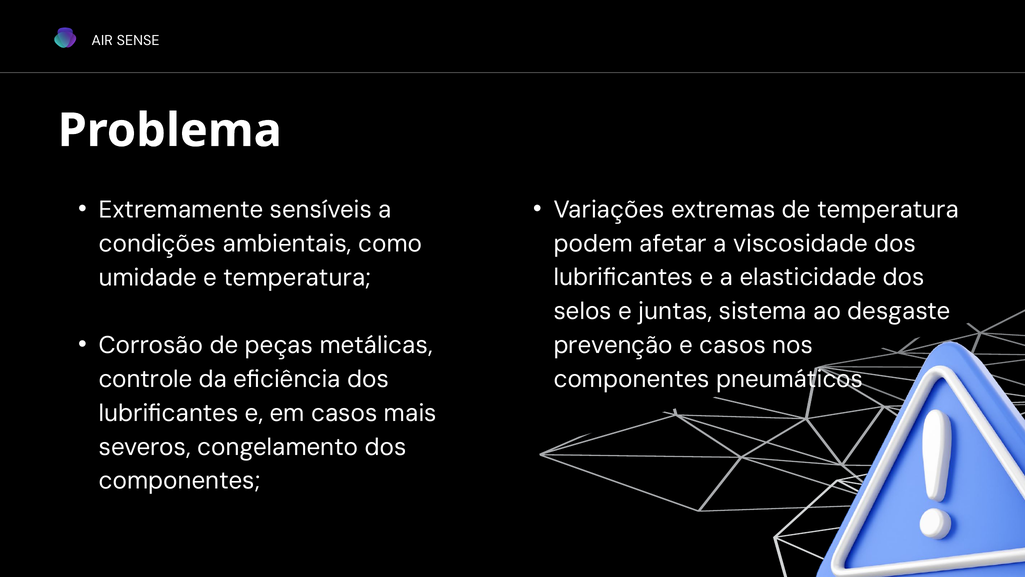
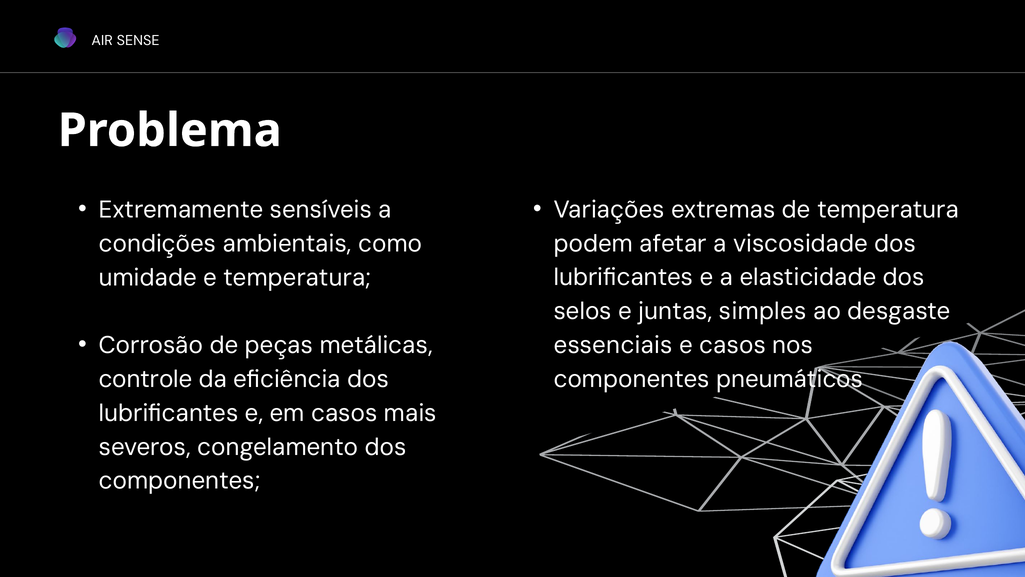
sistema: sistema -> simples
prevenção: prevenção -> essenciais
